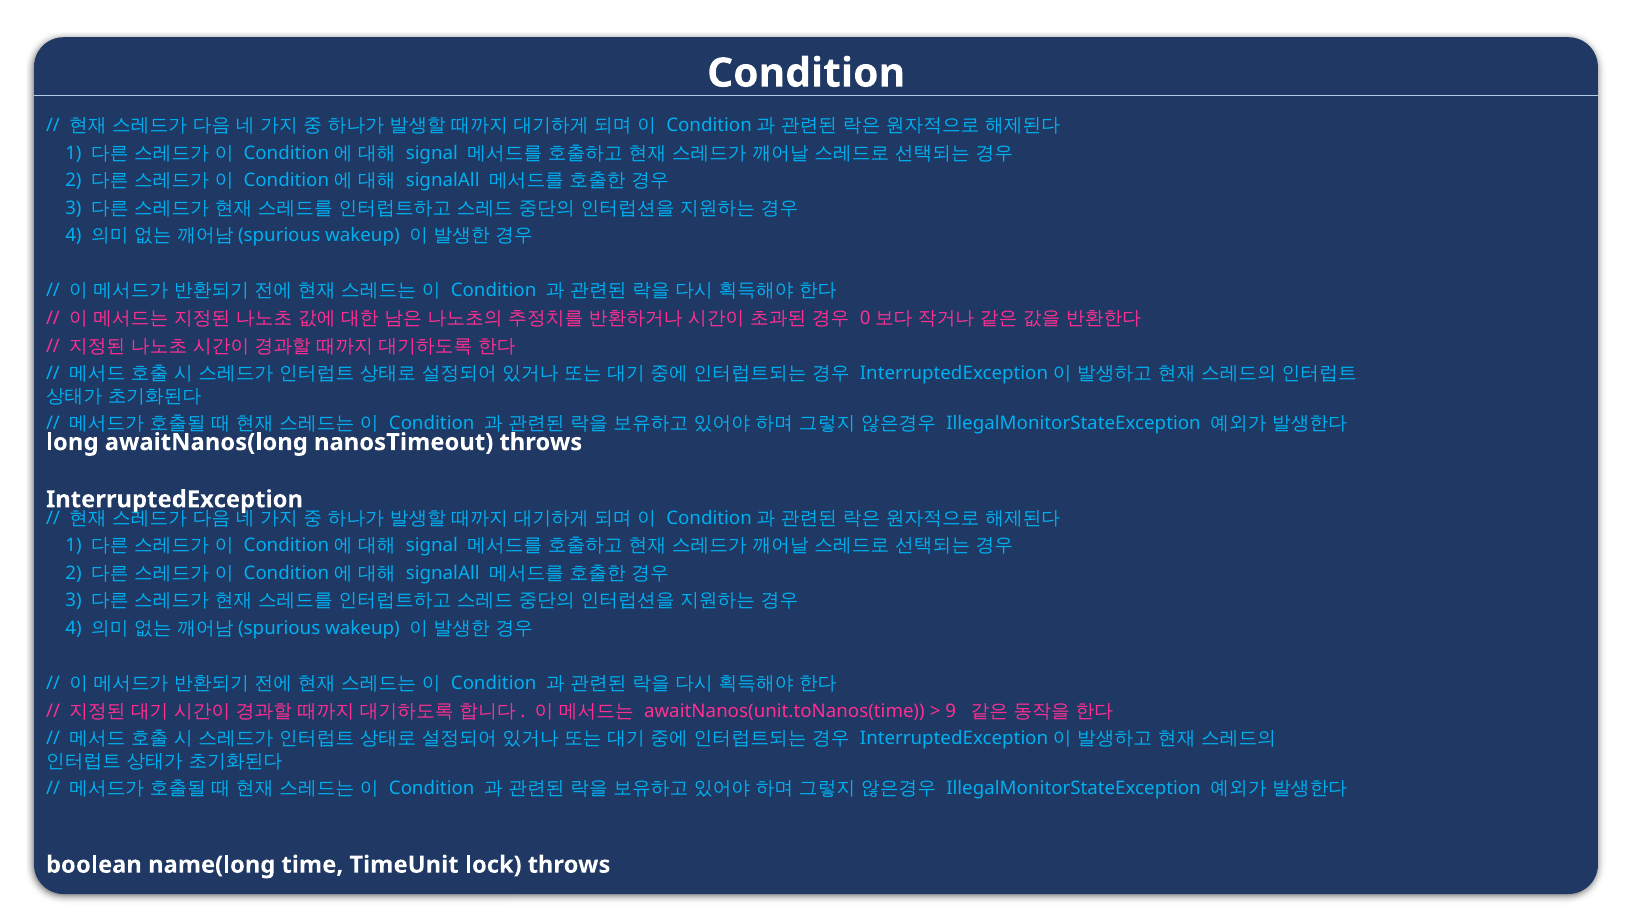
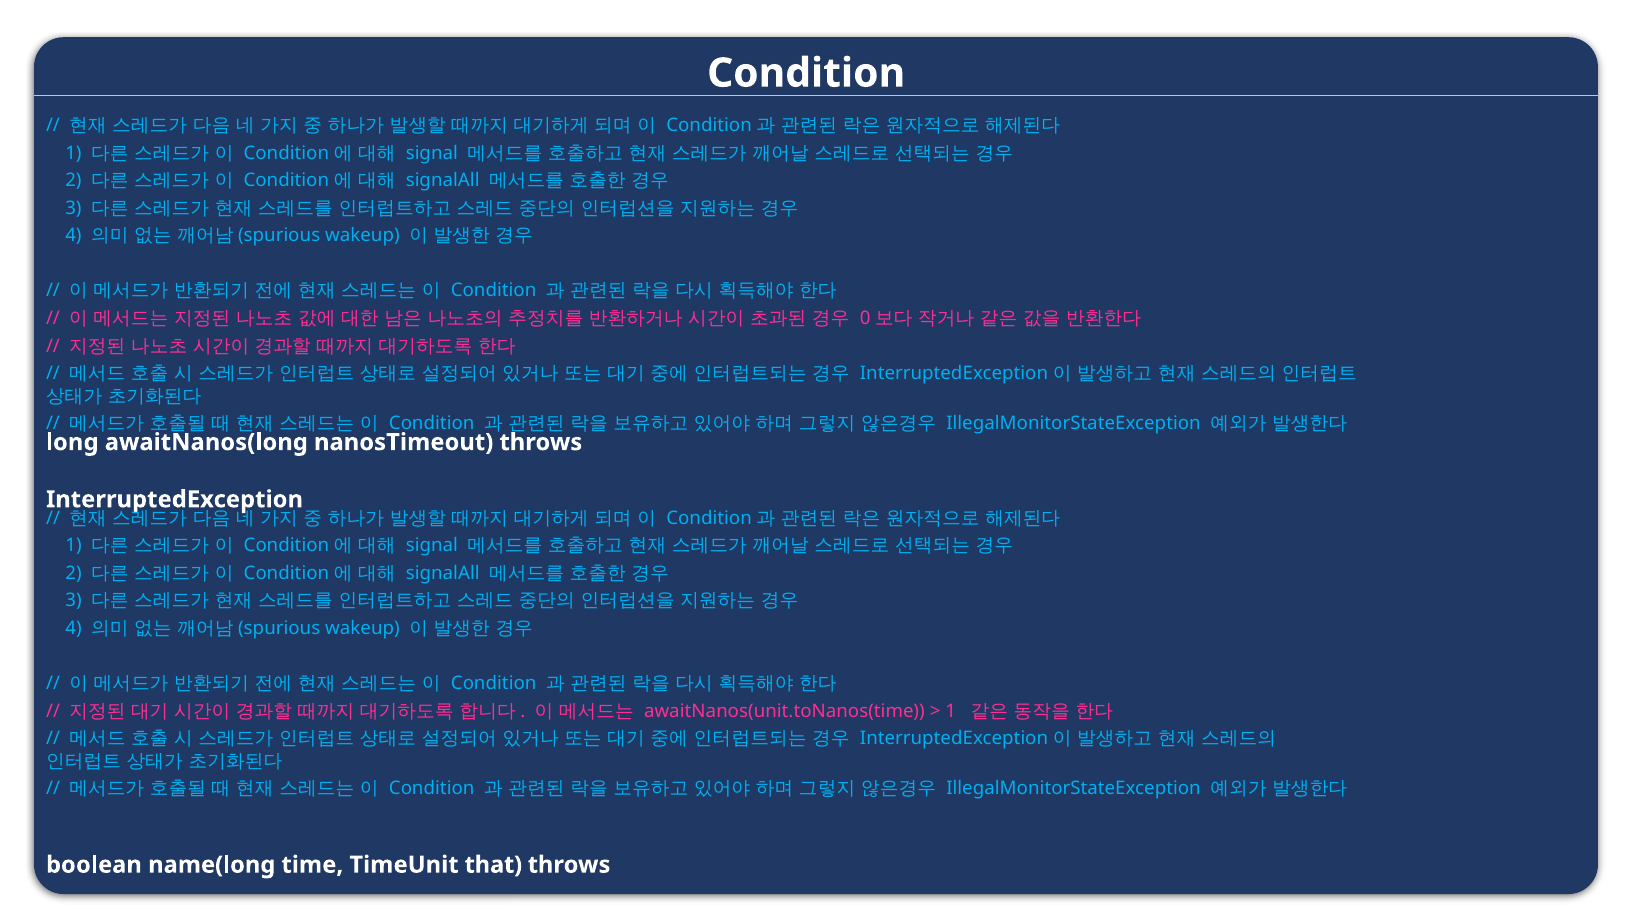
9 at (951, 711): 9 -> 1
lock: lock -> that
